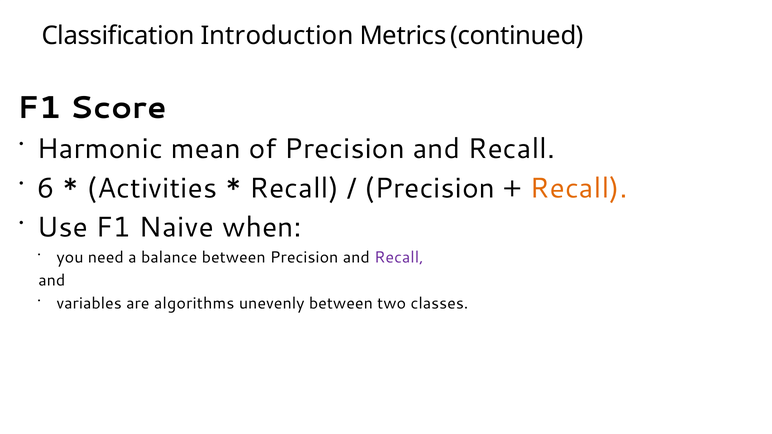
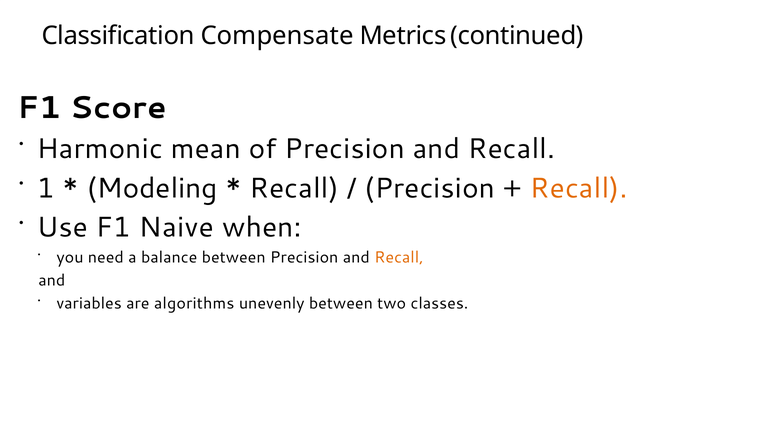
Introduction: Introduction -> Compensate
6: 6 -> 1
Activities: Activities -> Modeling
Recall at (399, 257) colour: purple -> orange
